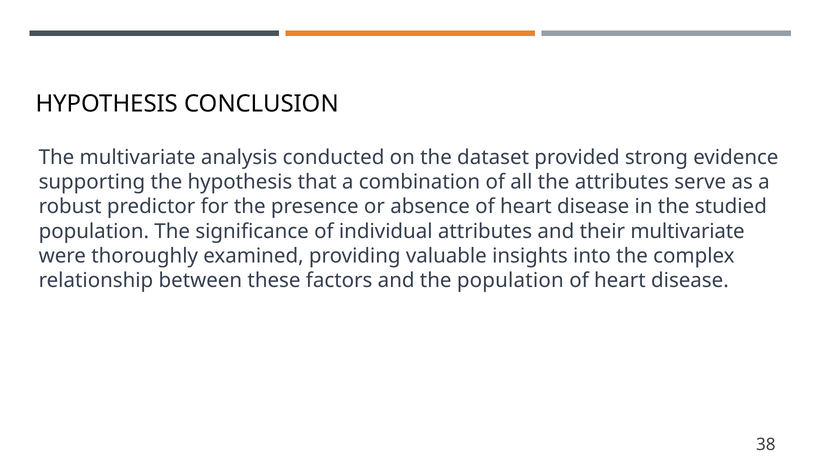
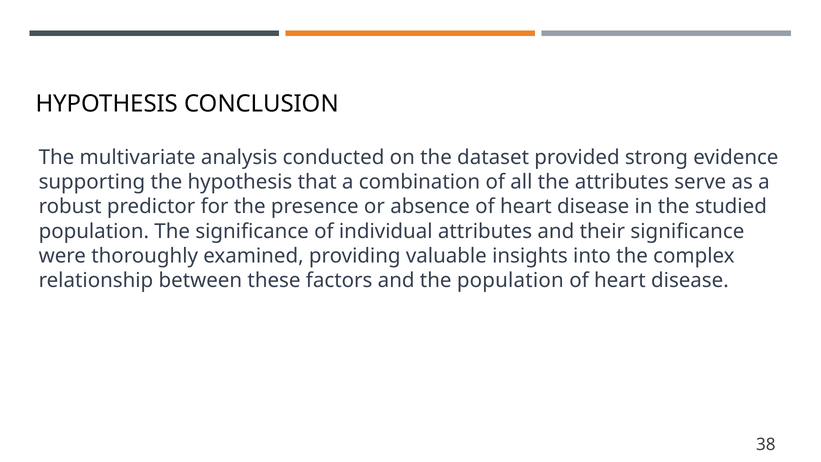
their multivariate: multivariate -> significance
